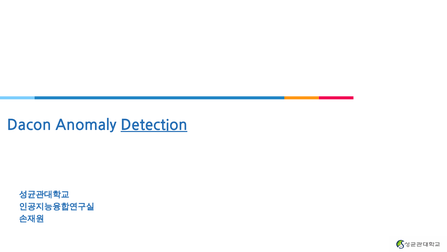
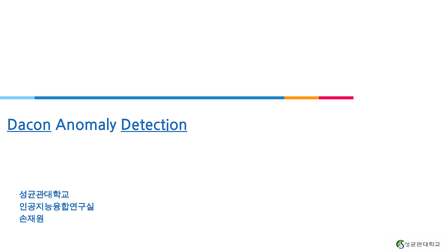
Dacon underline: none -> present
